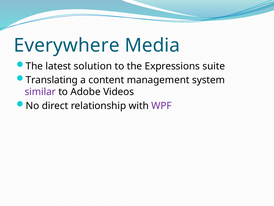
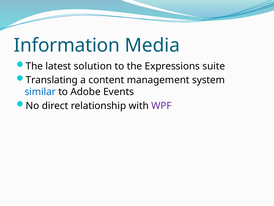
Everywhere: Everywhere -> Information
similar colour: purple -> blue
Videos: Videos -> Events
